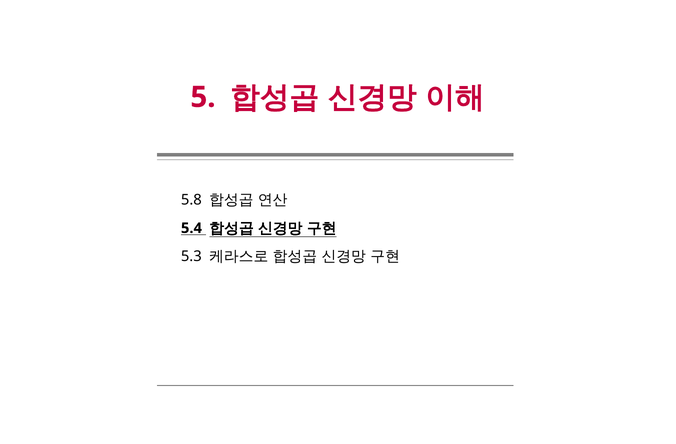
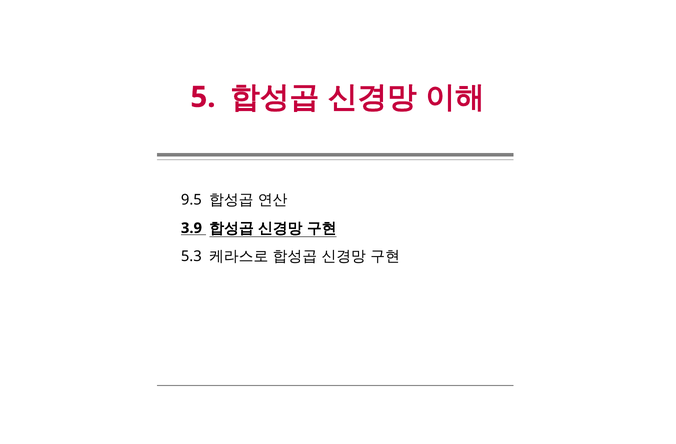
5.8: 5.8 -> 9.5
5.4: 5.4 -> 3.9
